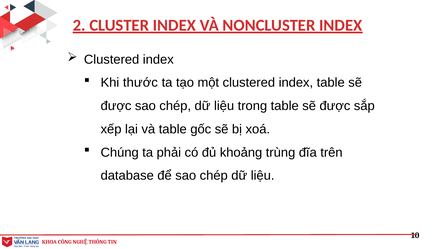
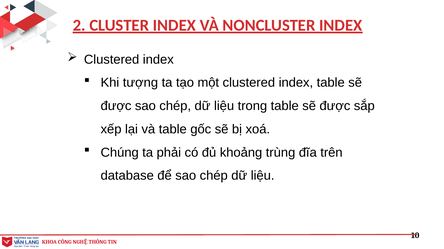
thước: thước -> tượng
